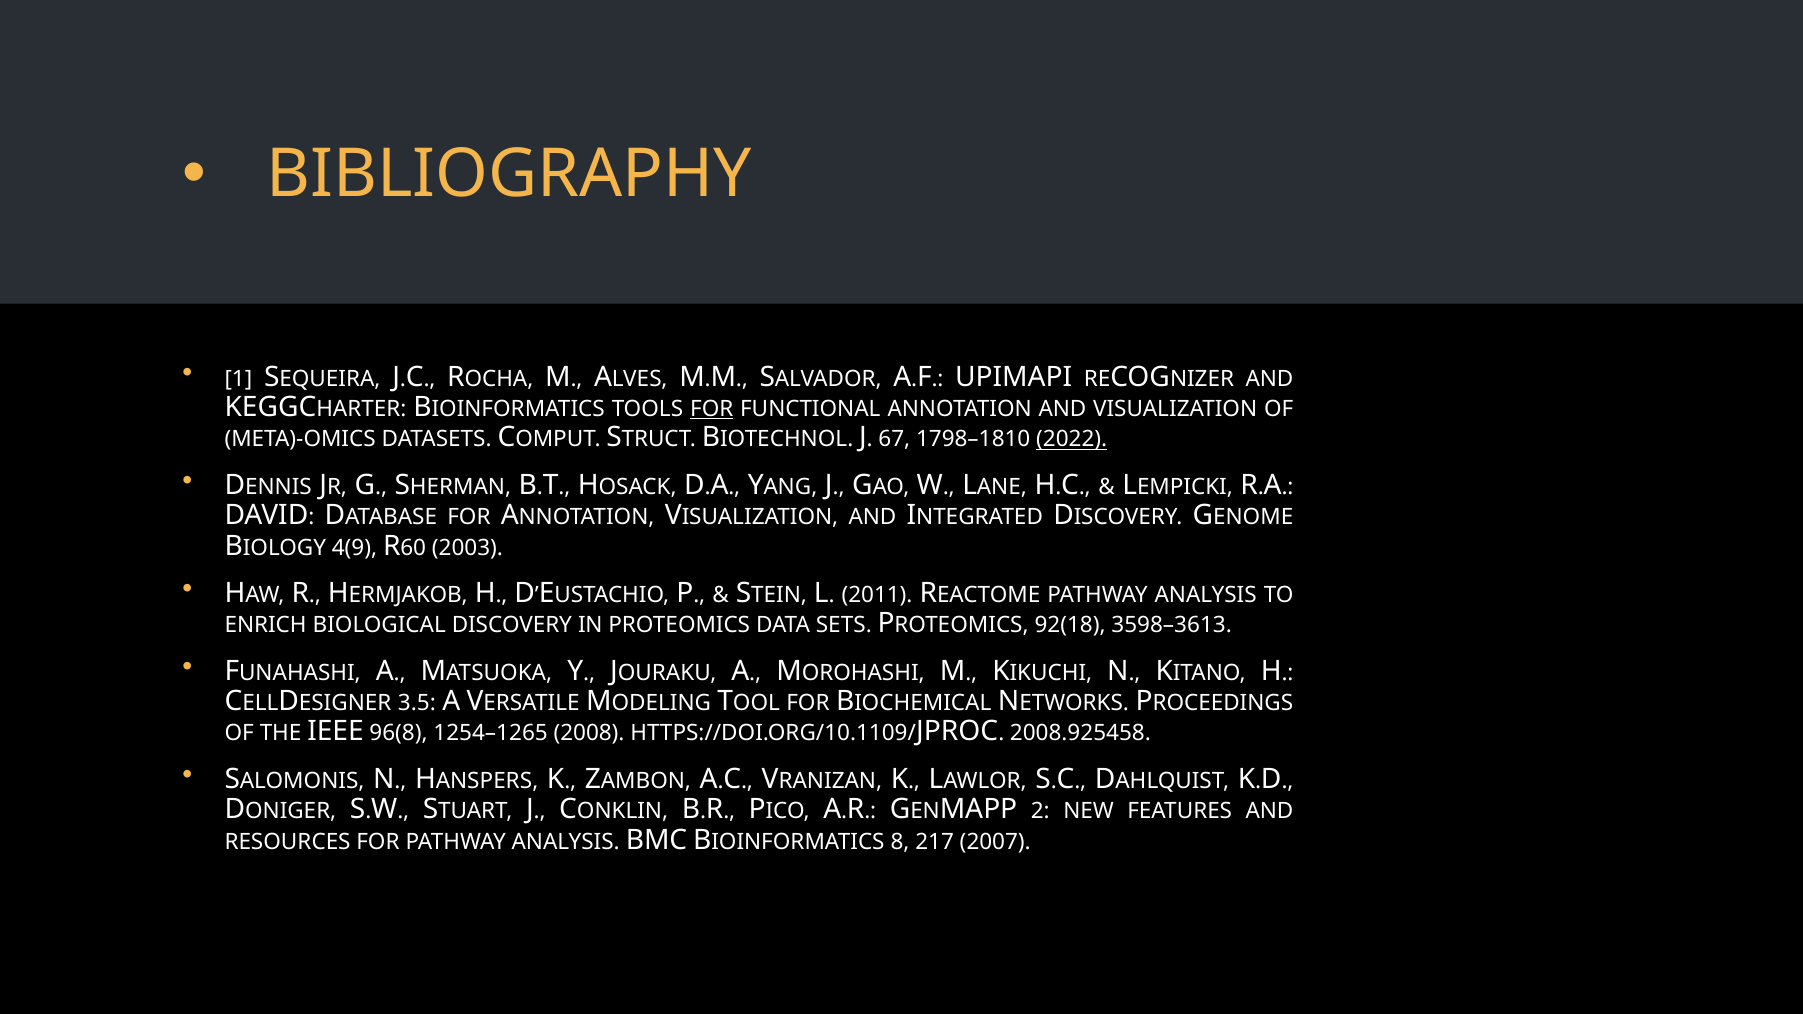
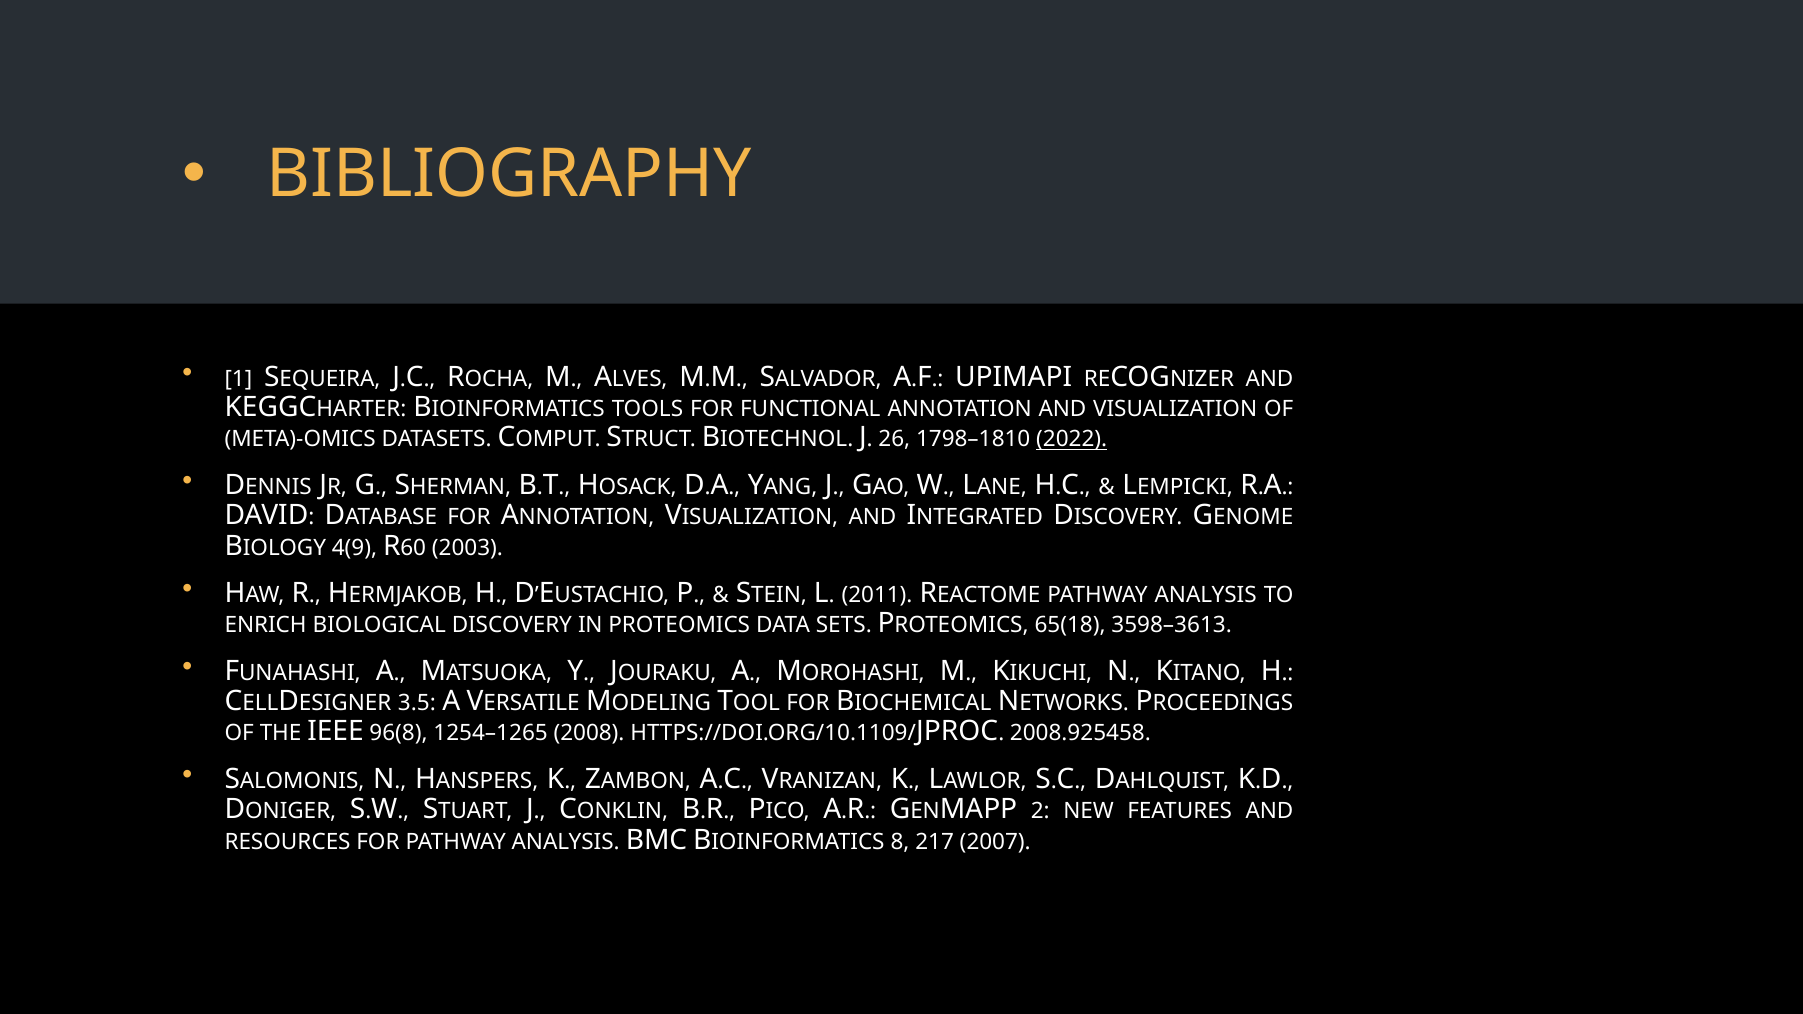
FOR at (712, 409) underline: present -> none
67: 67 -> 26
92(18: 92(18 -> 65(18
